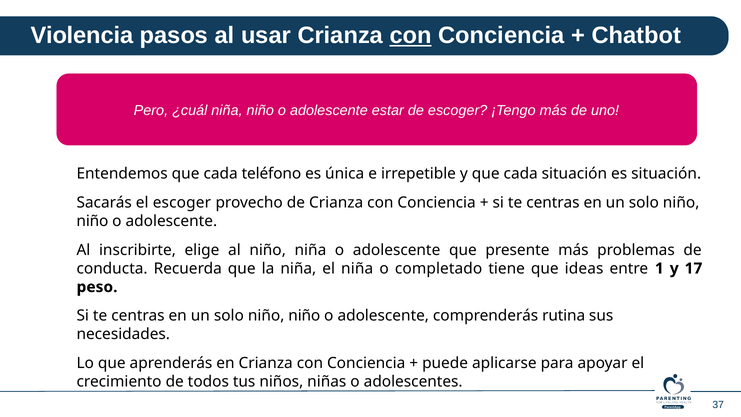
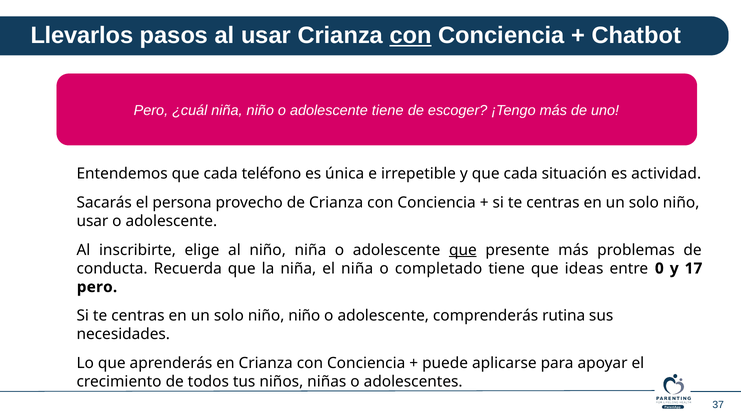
Violencia: Violencia -> Llevarlos
adolescente estar: estar -> tiene
es situación: situación -> actividad
el escoger: escoger -> persona
niño at (92, 221): niño -> usar
que at (463, 250) underline: none -> present
1: 1 -> 0
peso at (97, 287): peso -> pero
